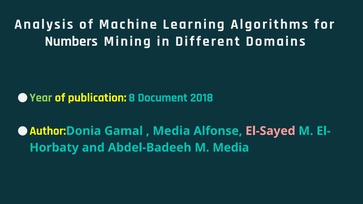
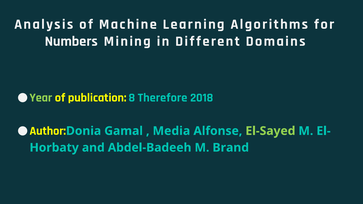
Document: Document -> Therefore
El-Sayed colour: pink -> light green
M Media: Media -> Brand
